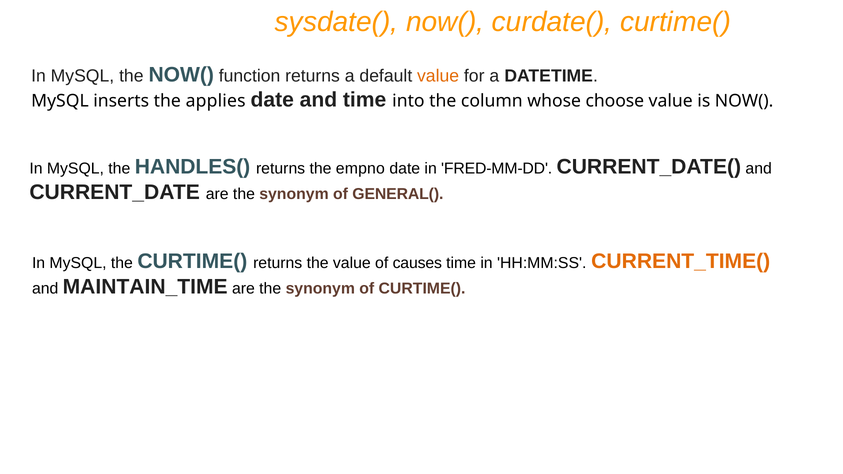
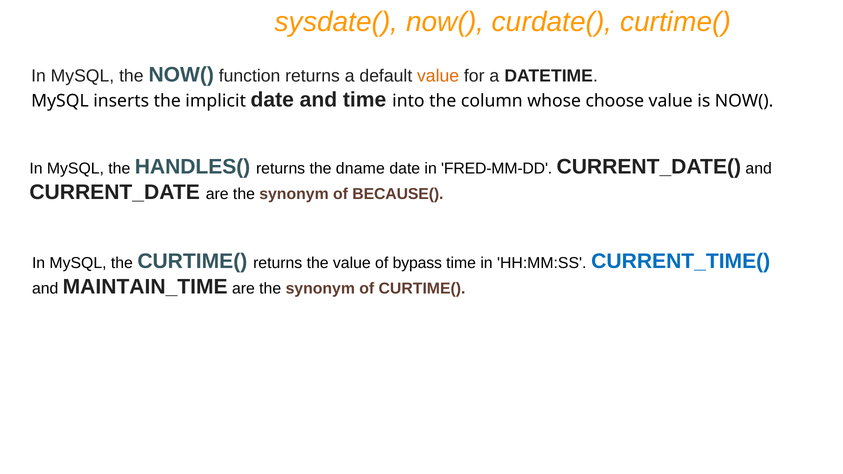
applies: applies -> implicit
empno: empno -> dname
GENERAL(: GENERAL( -> BECAUSE(
causes: causes -> bypass
CURRENT_TIME( colour: orange -> blue
